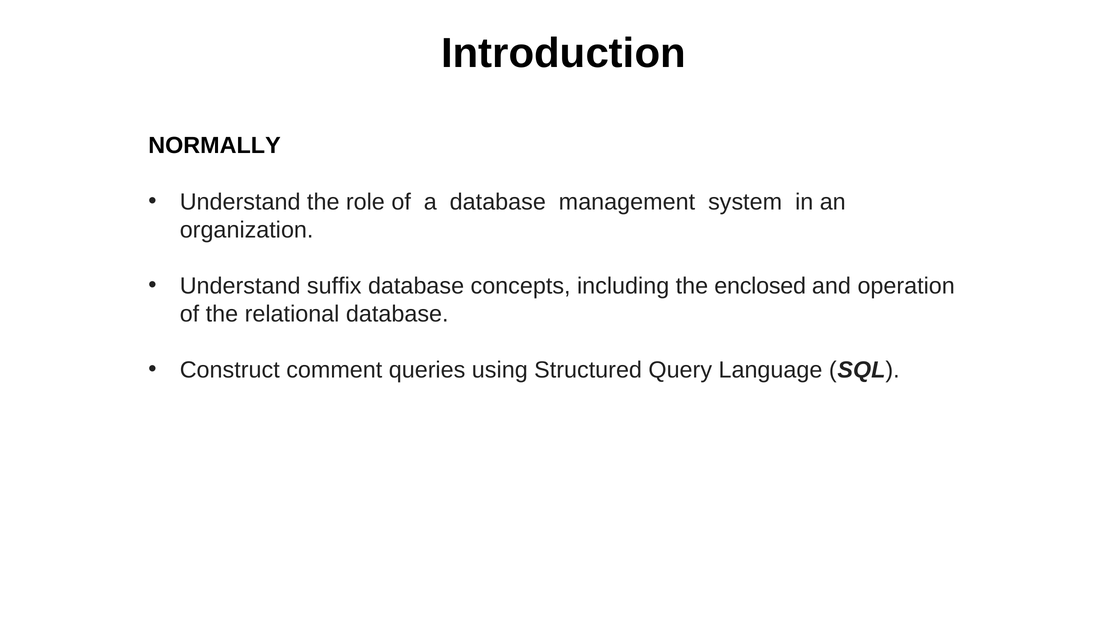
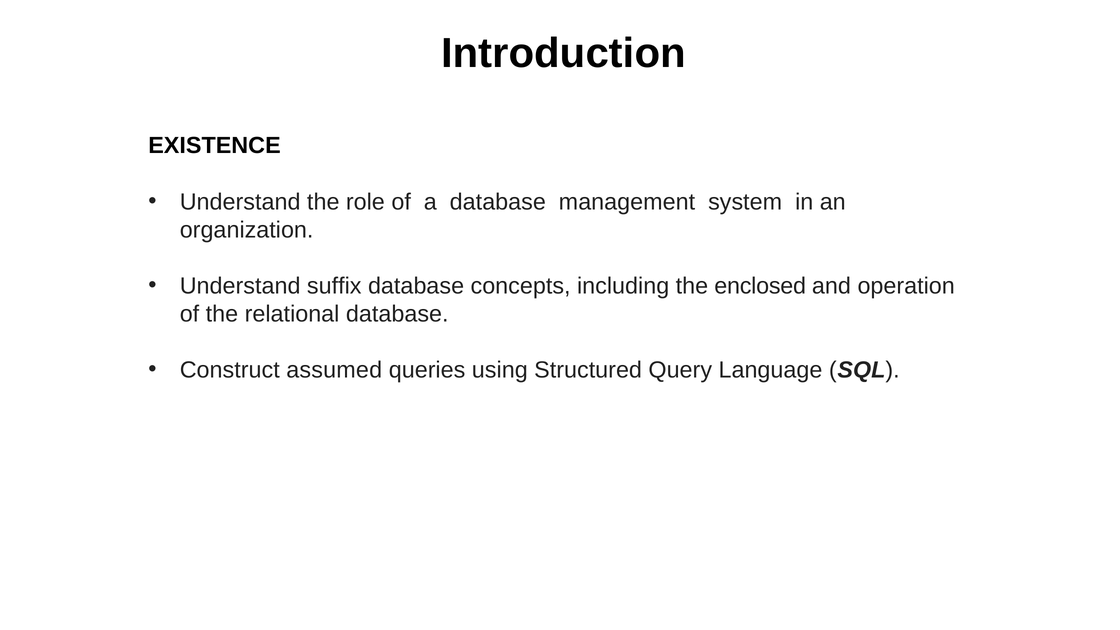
NORMALLY: NORMALLY -> EXISTENCE
comment: comment -> assumed
